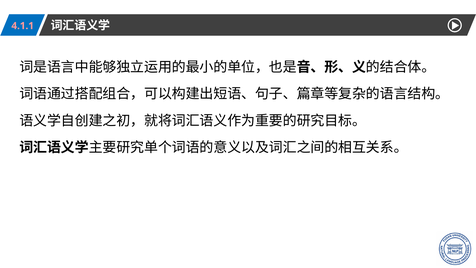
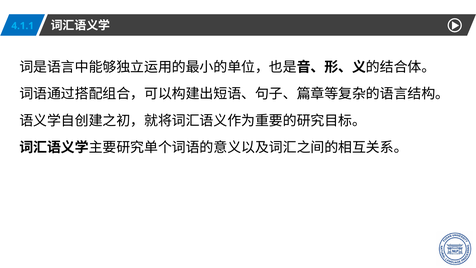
4.1.1 colour: pink -> light blue
